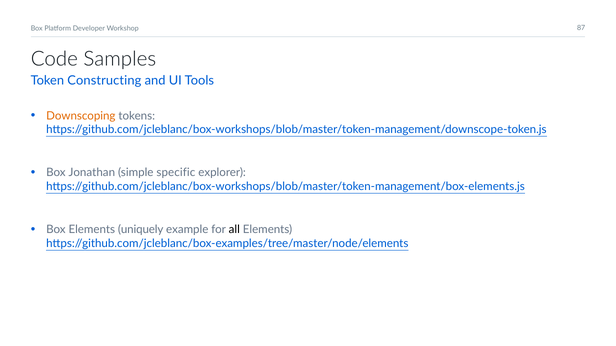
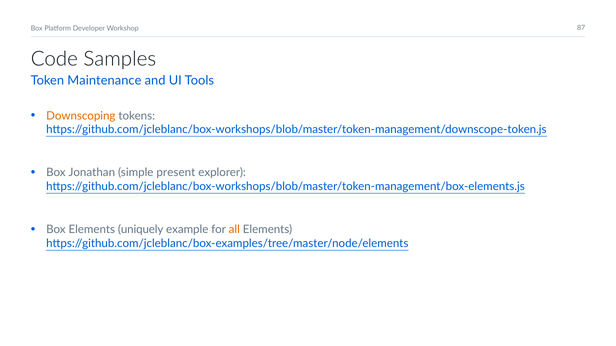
Constructing: Constructing -> Maintenance
specific: specific -> present
all colour: black -> orange
